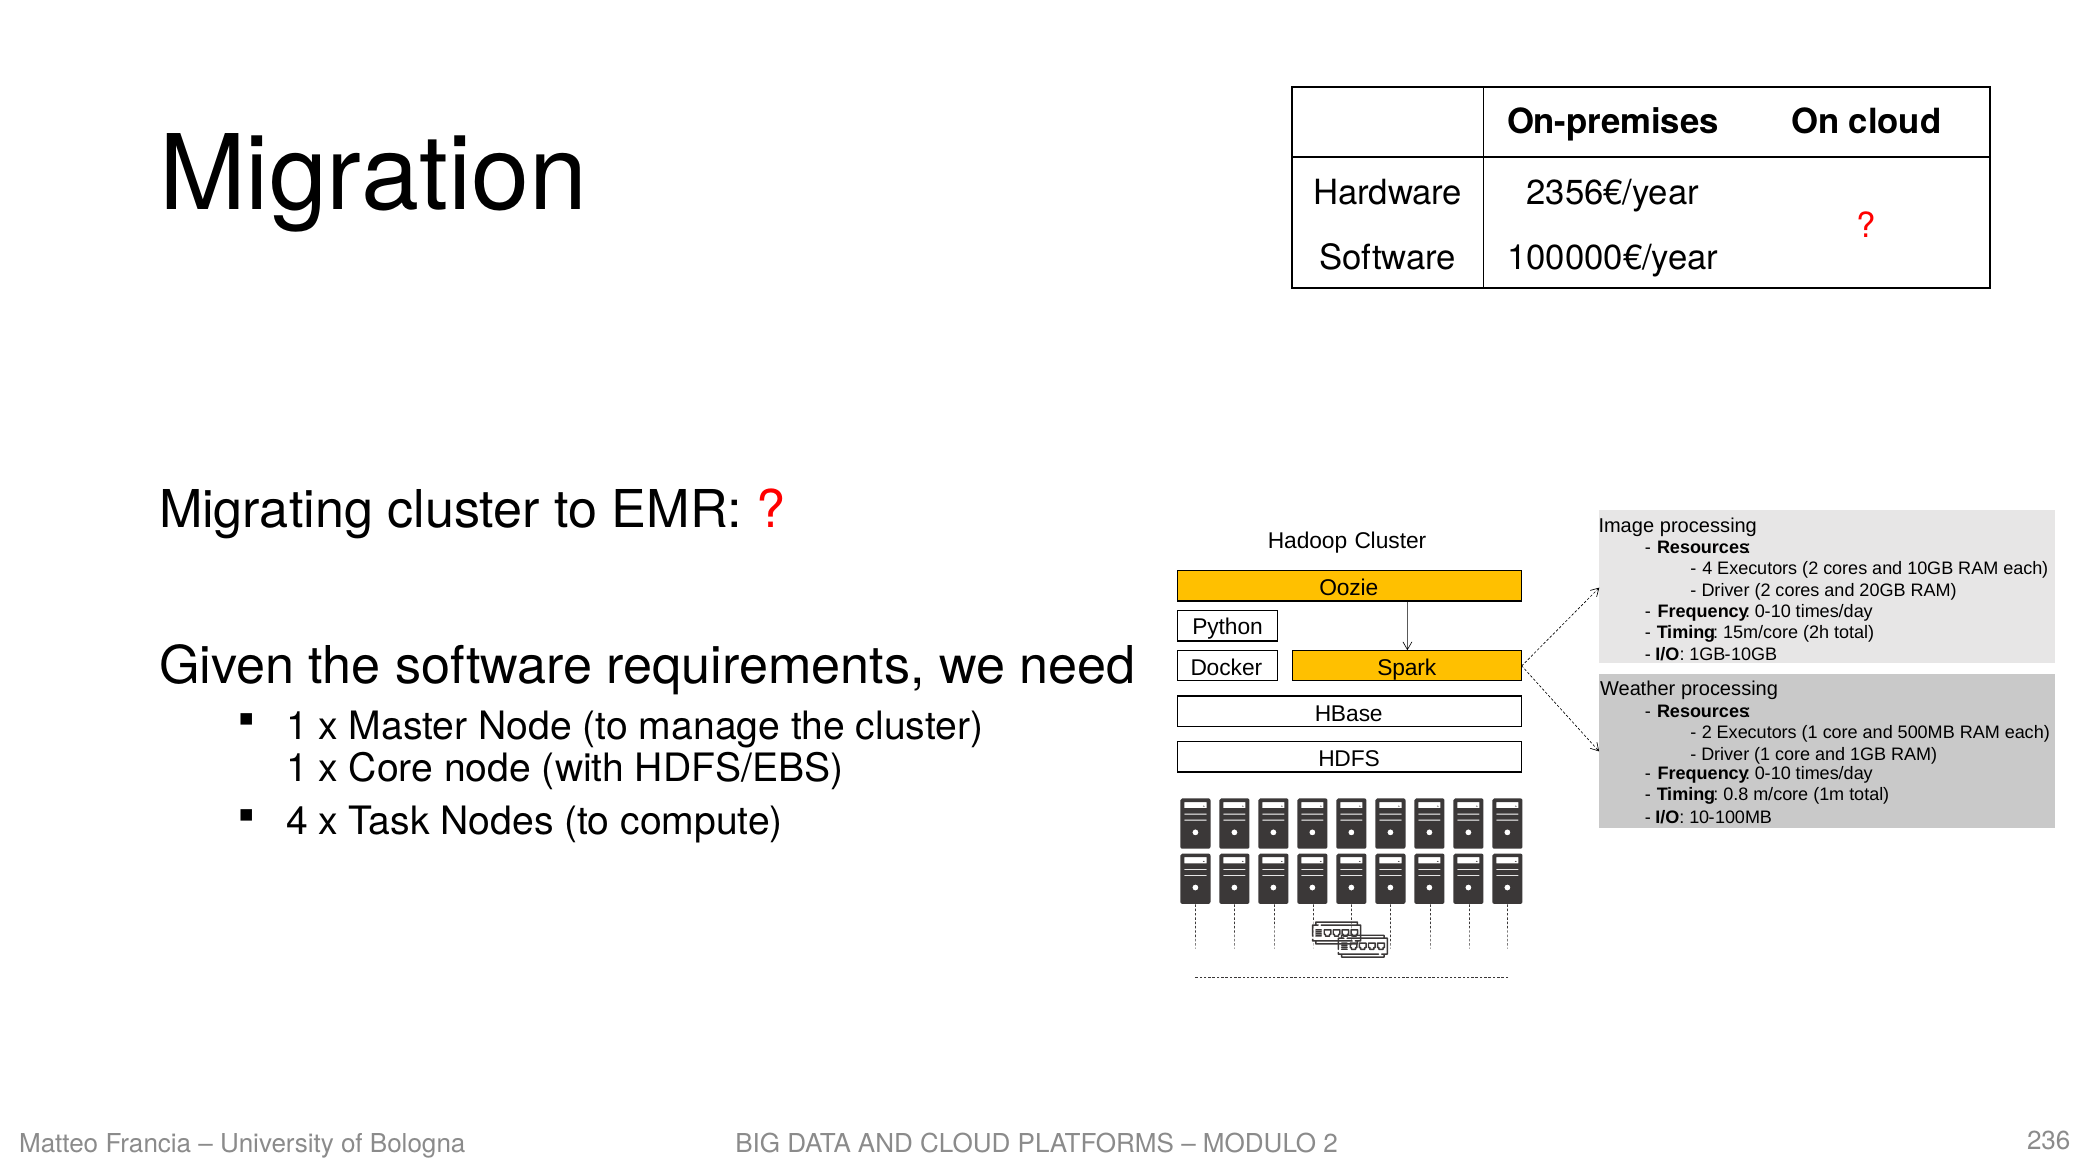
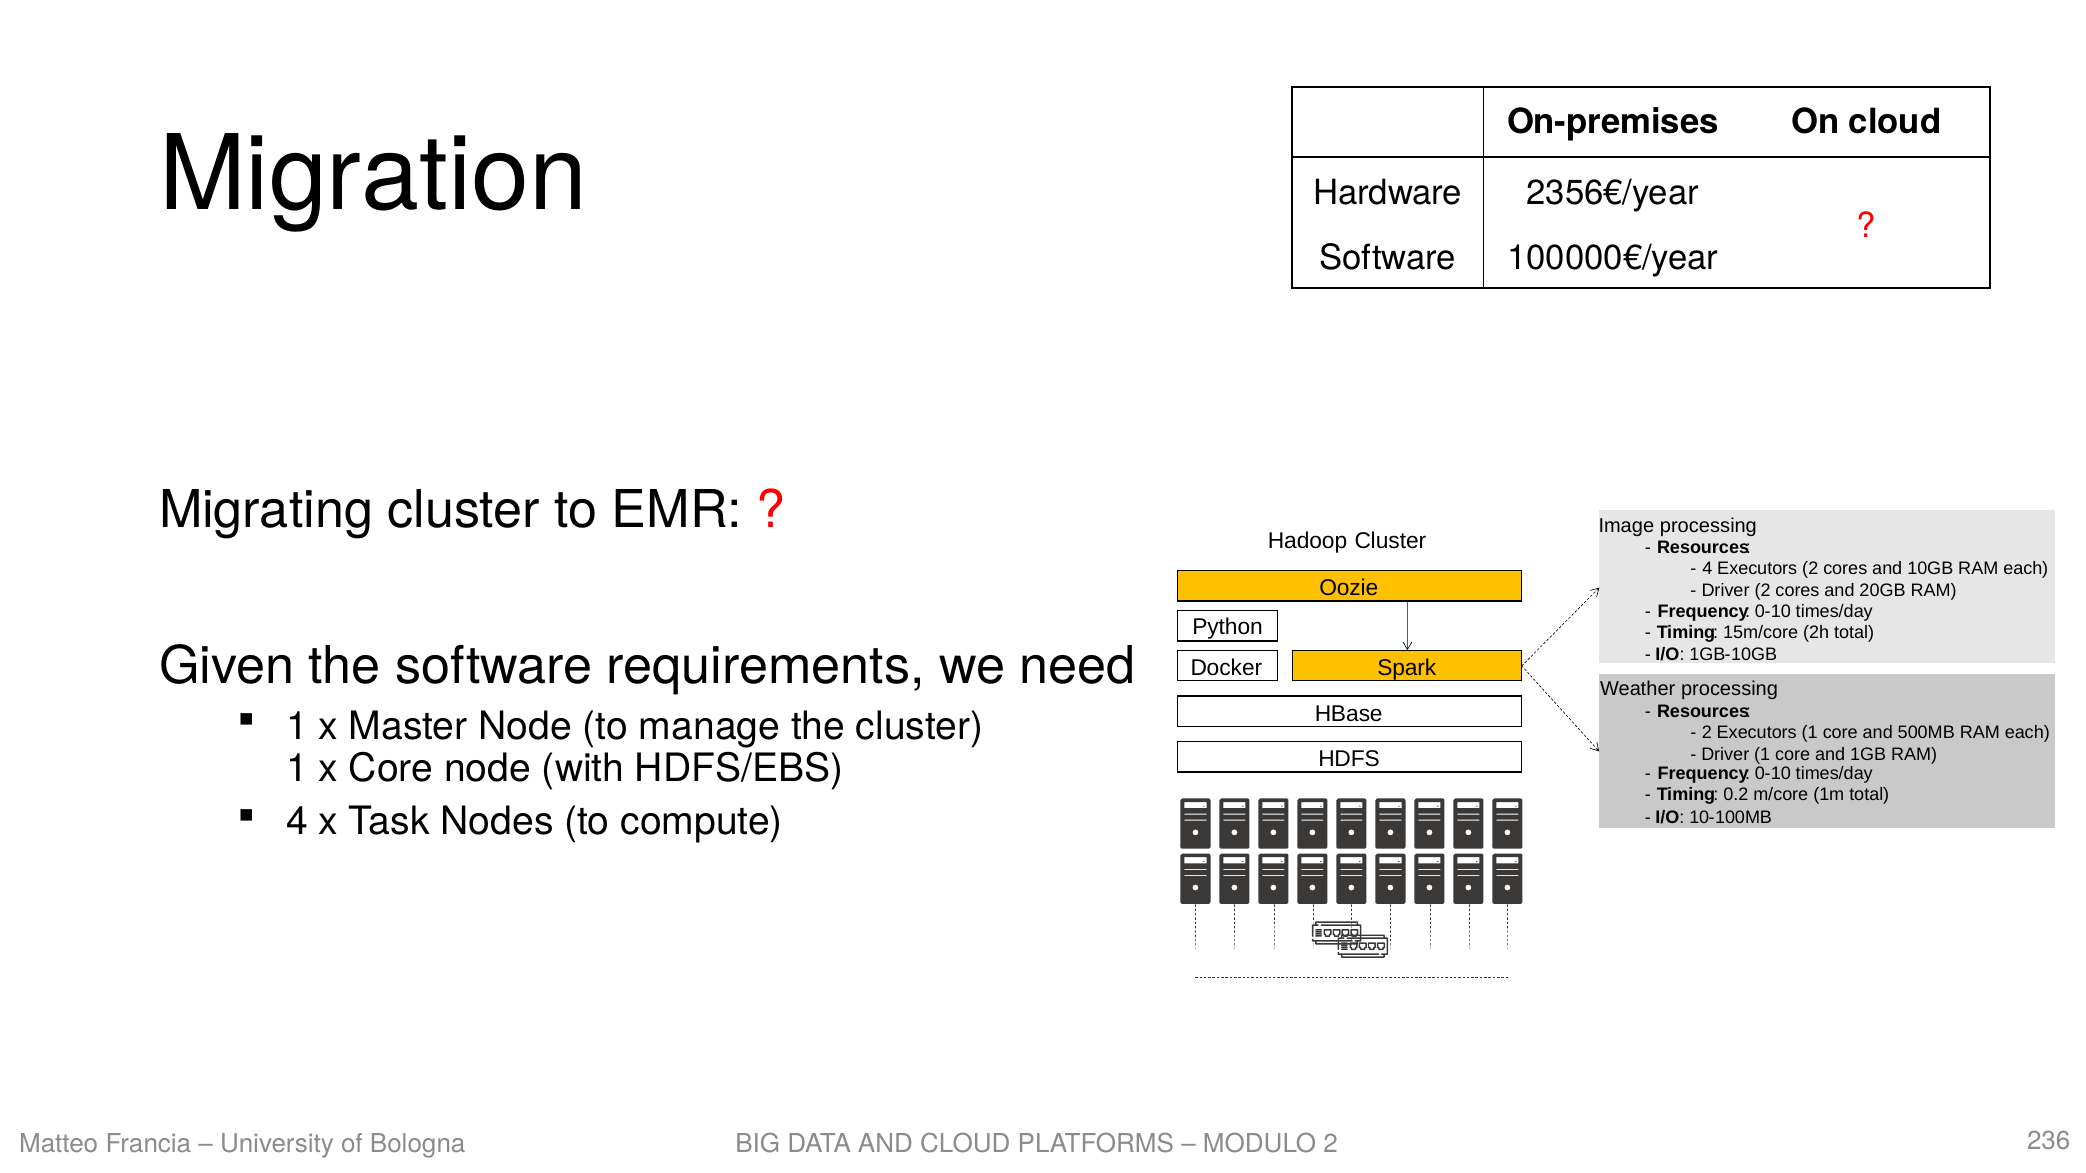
0.8: 0.8 -> 0.2
